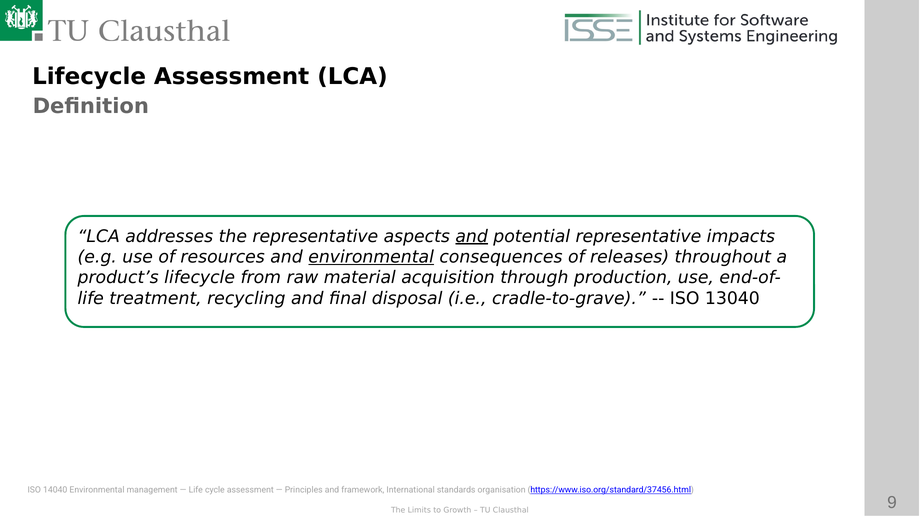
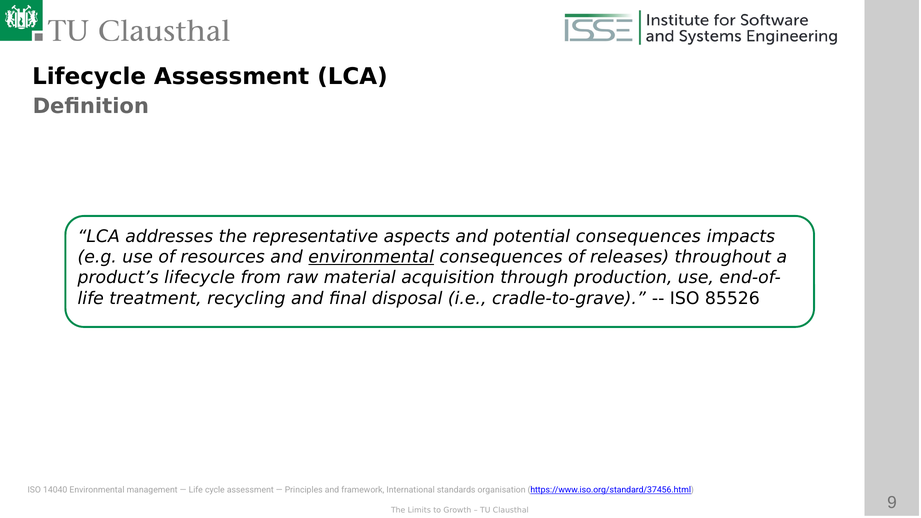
and at (472, 236) underline: present -> none
potential representative: representative -> consequences
13040: 13040 -> 85526
